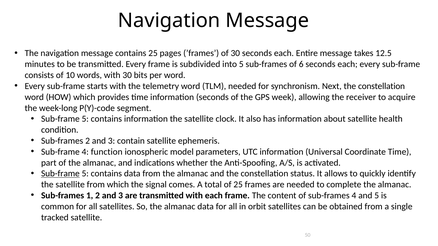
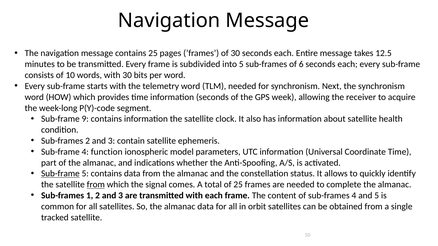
Next the constellation: constellation -> synchronism
5 at (85, 119): 5 -> 9
from at (96, 185) underline: none -> present
